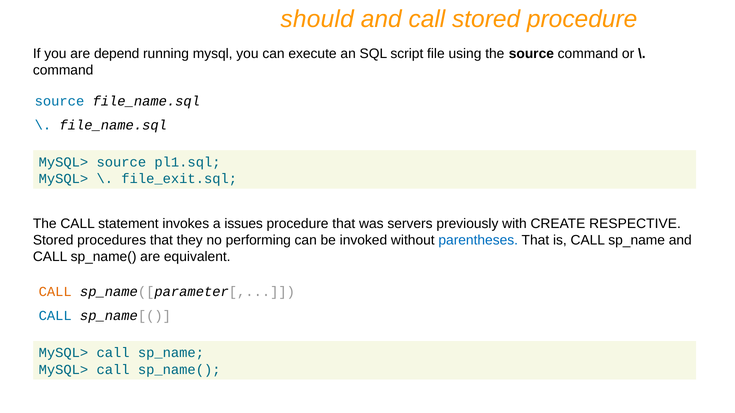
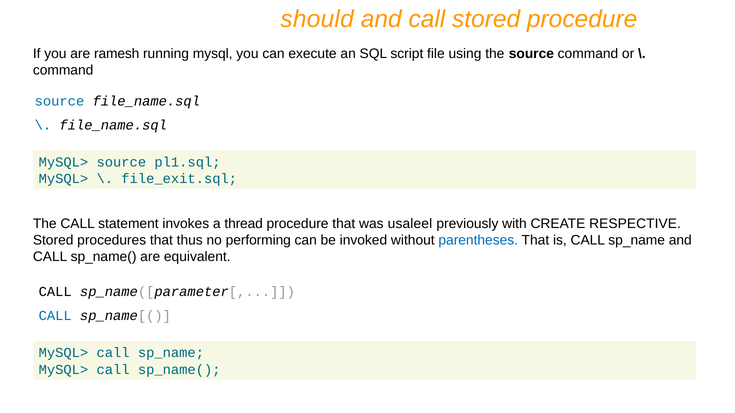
depend: depend -> ramesh
issues: issues -> thread
servers: servers -> usaleel
they: they -> thus
CALL at (55, 292) colour: orange -> black
